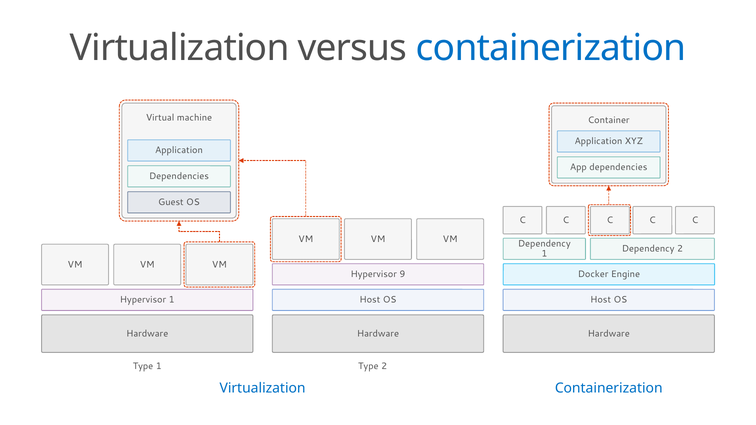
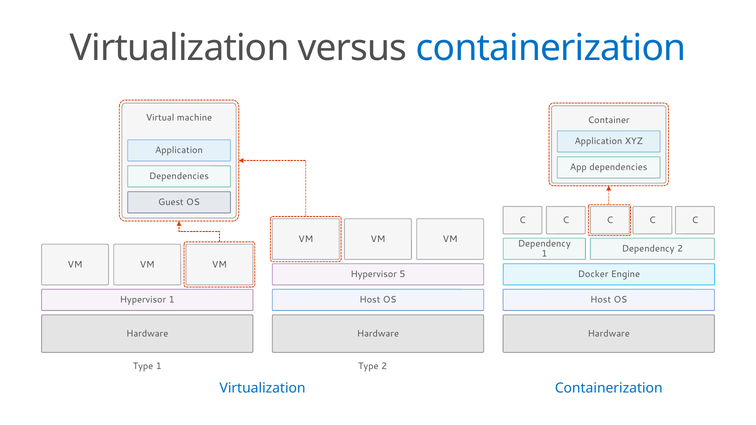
9: 9 -> 5
